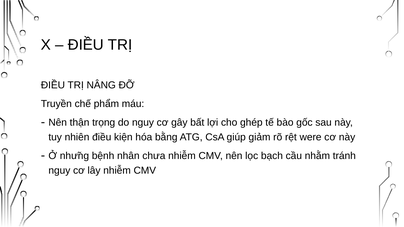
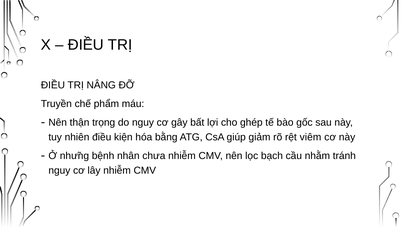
were: were -> viêm
